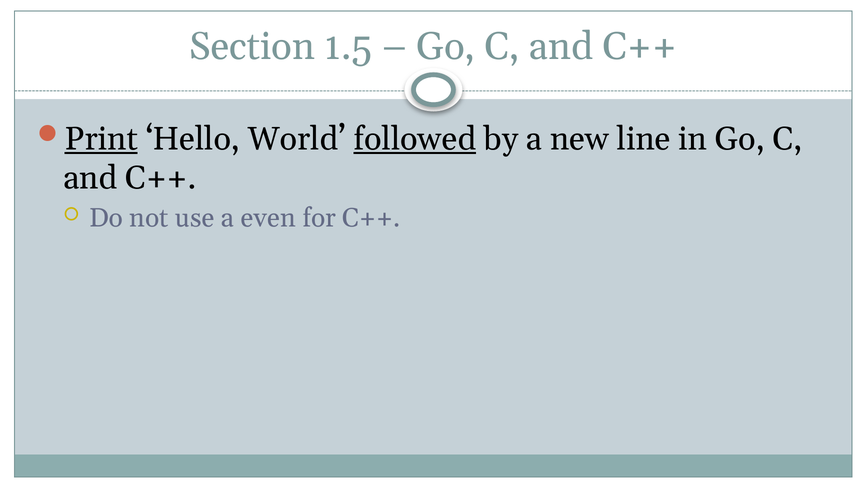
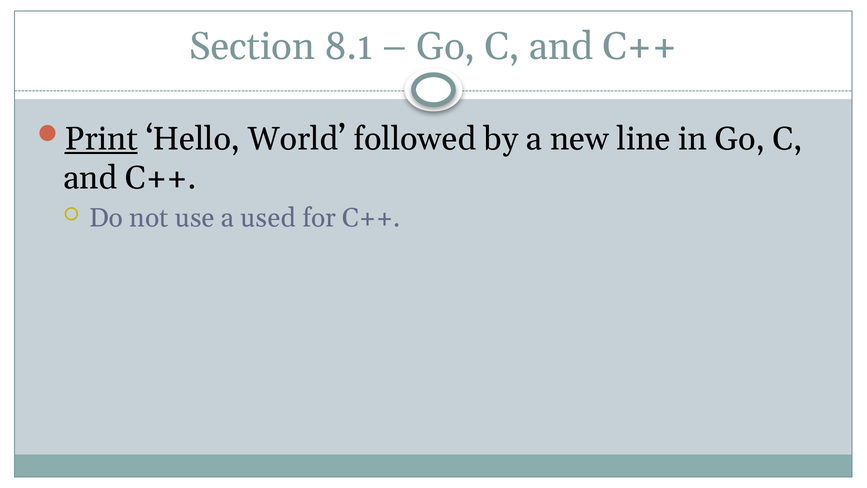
1.5: 1.5 -> 8.1
followed underline: present -> none
even: even -> used
